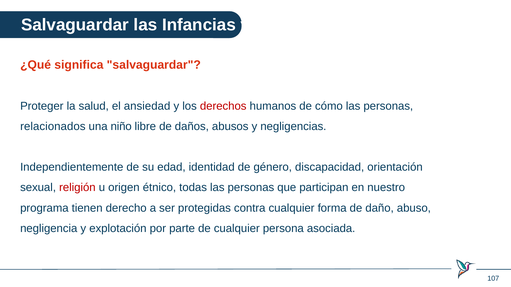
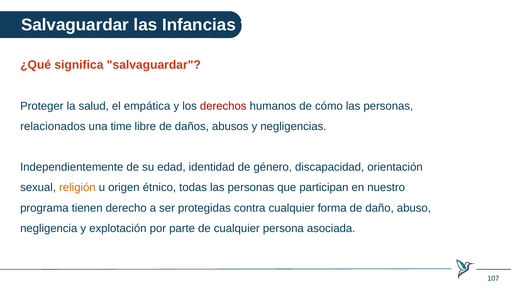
ansiedad: ansiedad -> empática
niño: niño -> time
religión colour: red -> orange
